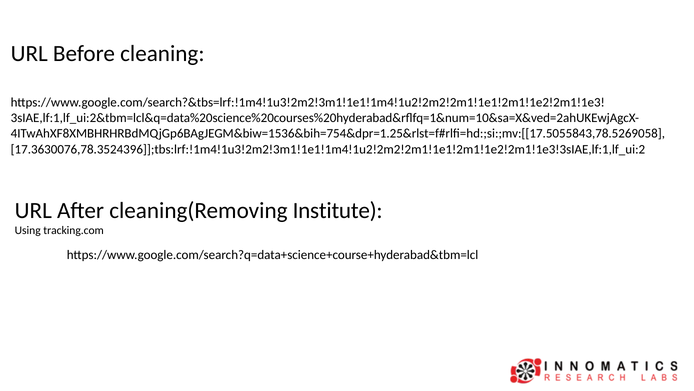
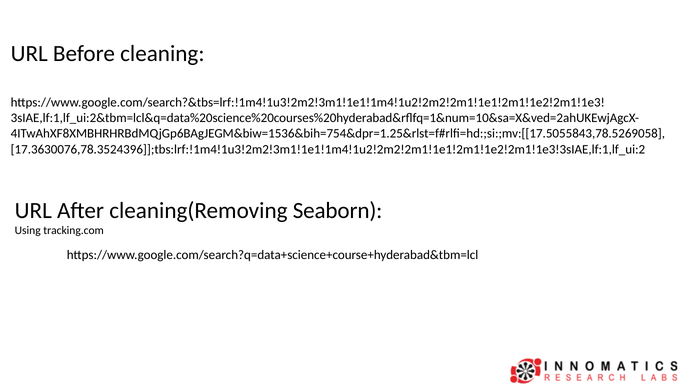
Institute: Institute -> Seaborn
